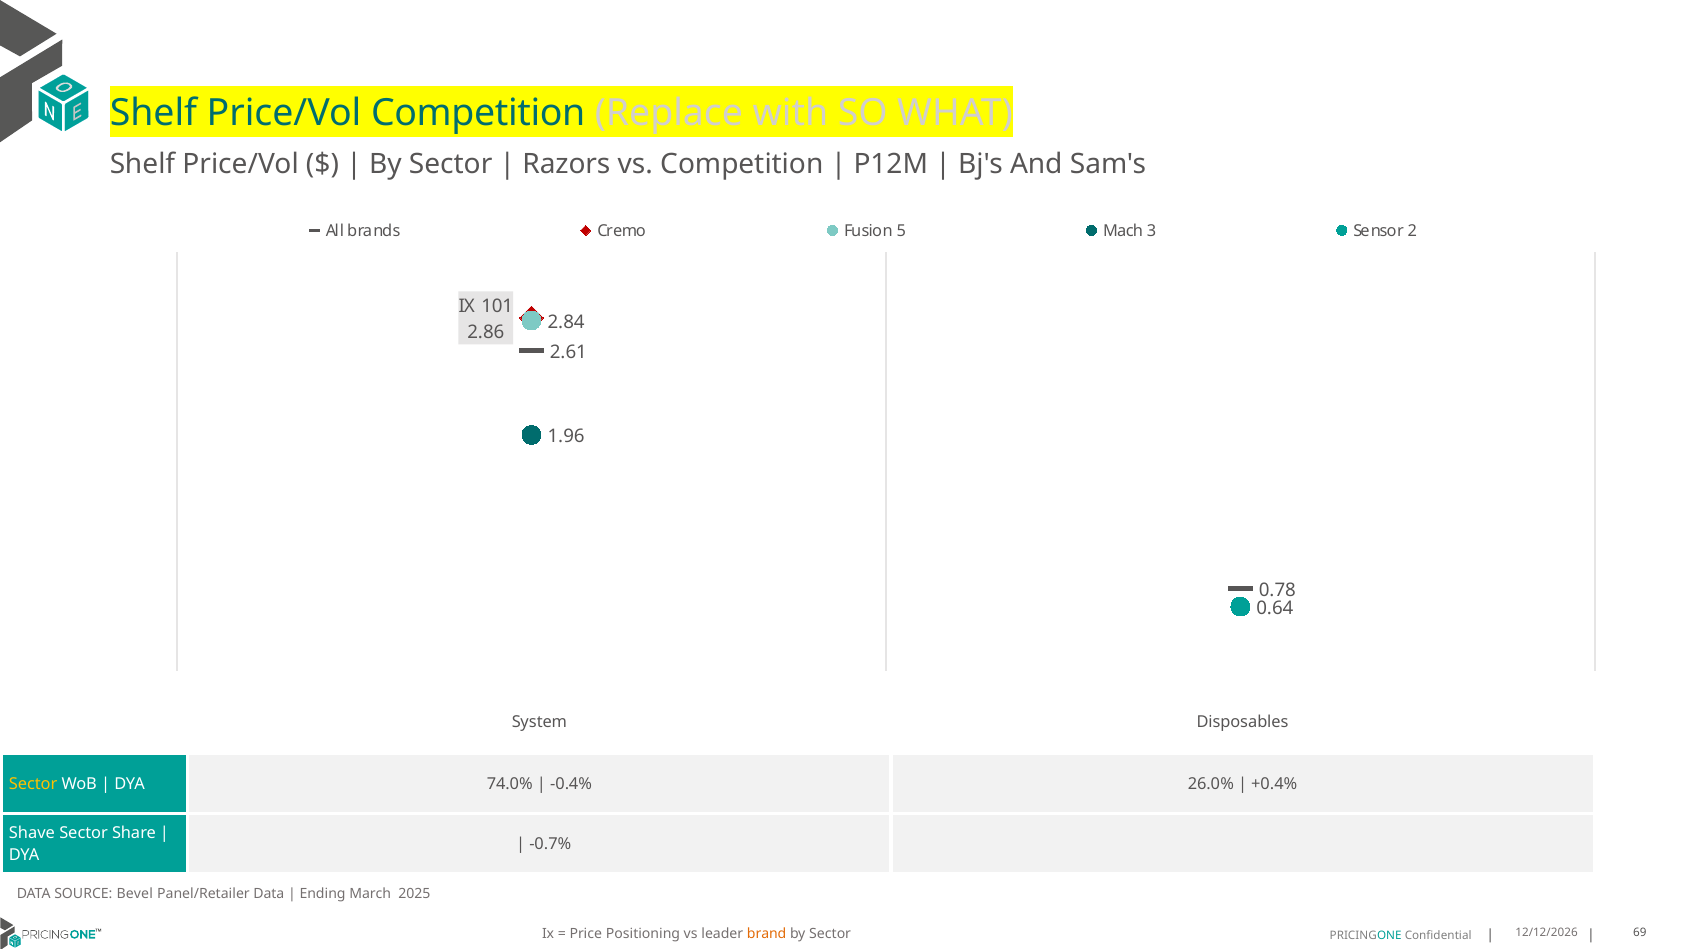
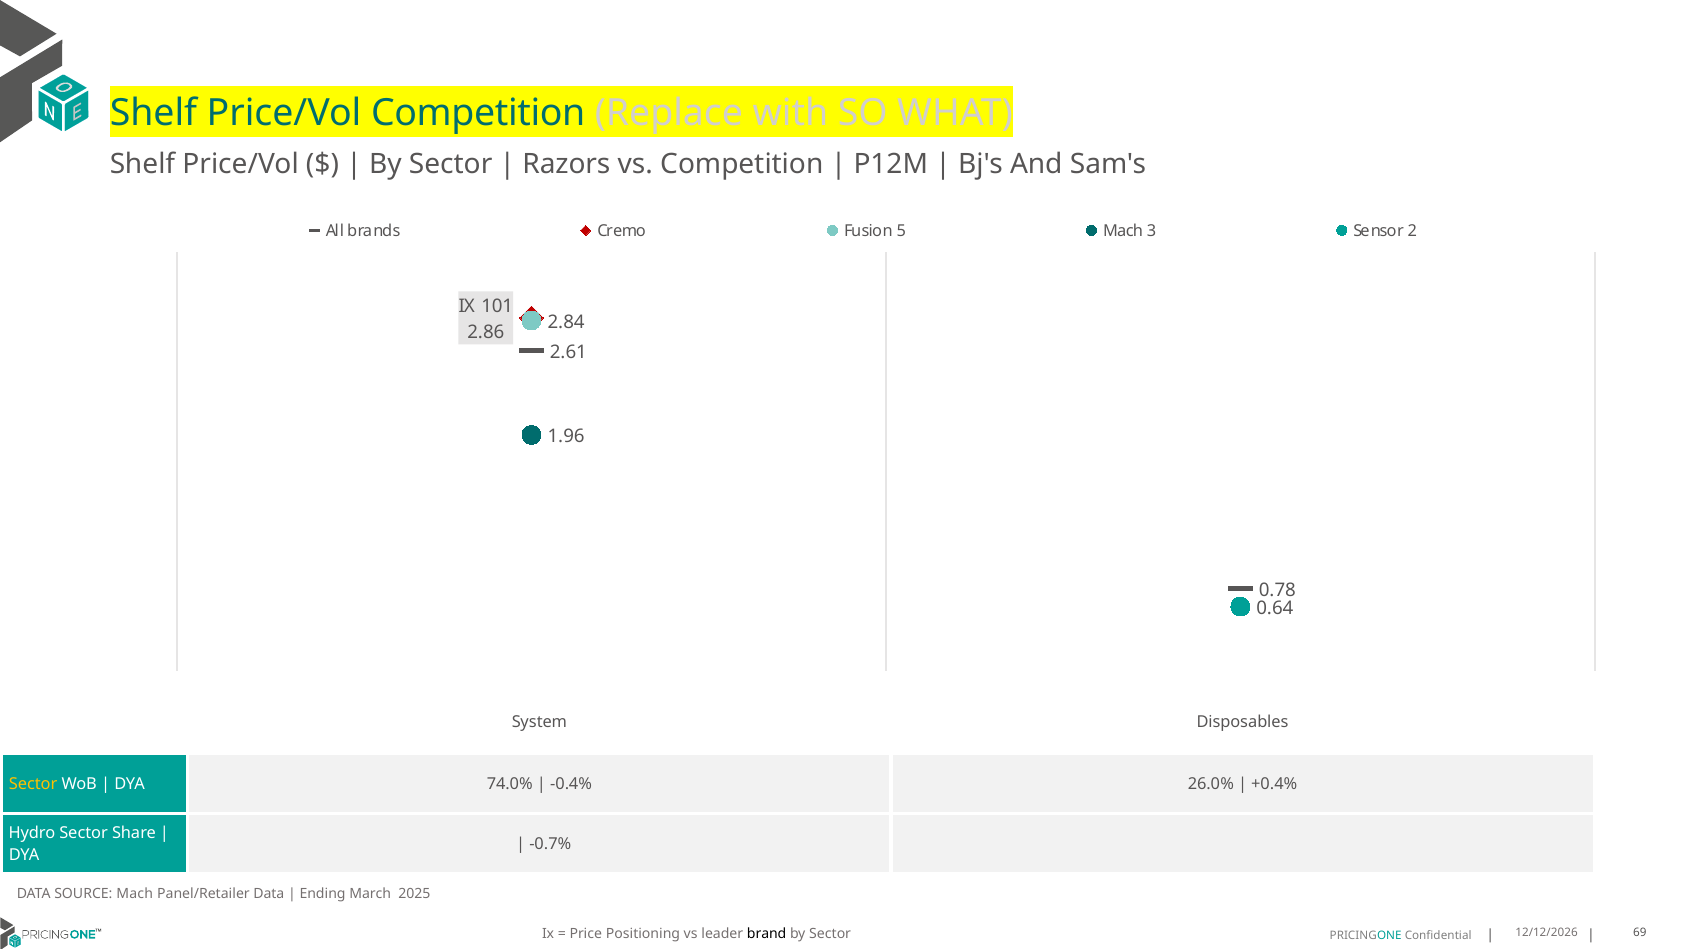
Shave: Shave -> Hydro
SOURCE Bevel: Bevel -> Mach
brand colour: orange -> black
